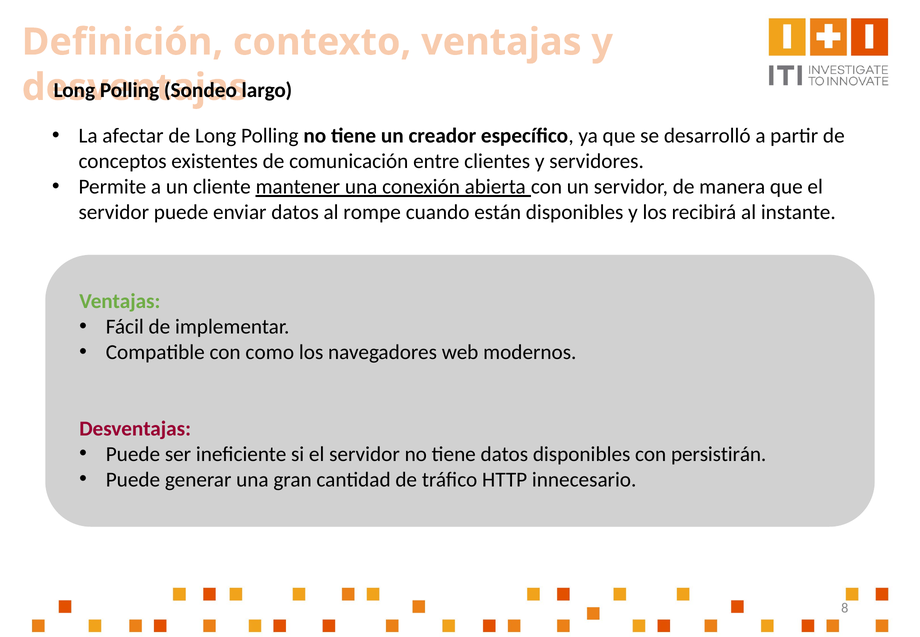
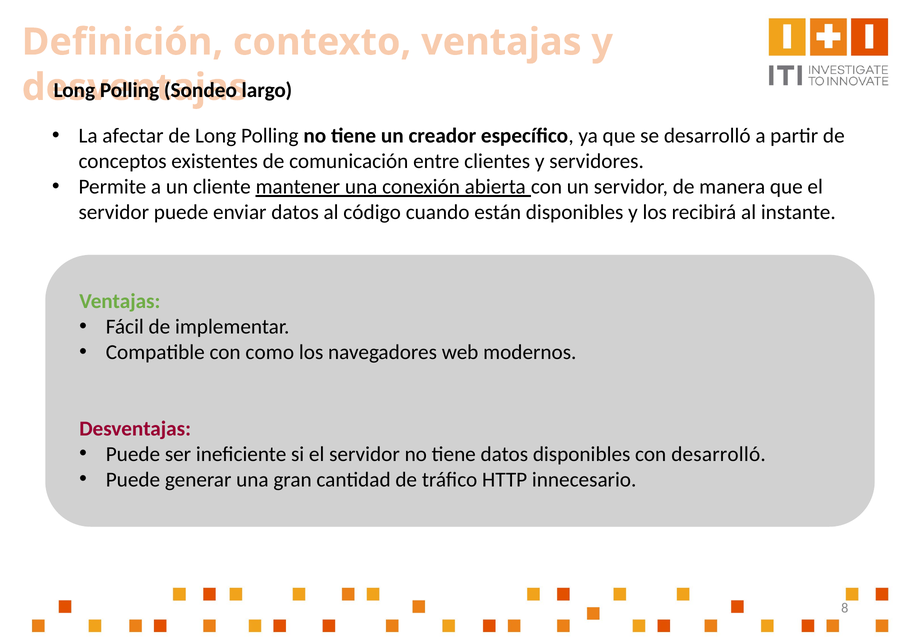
rompe: rompe -> código
con persistirán: persistirán -> desarrolló
